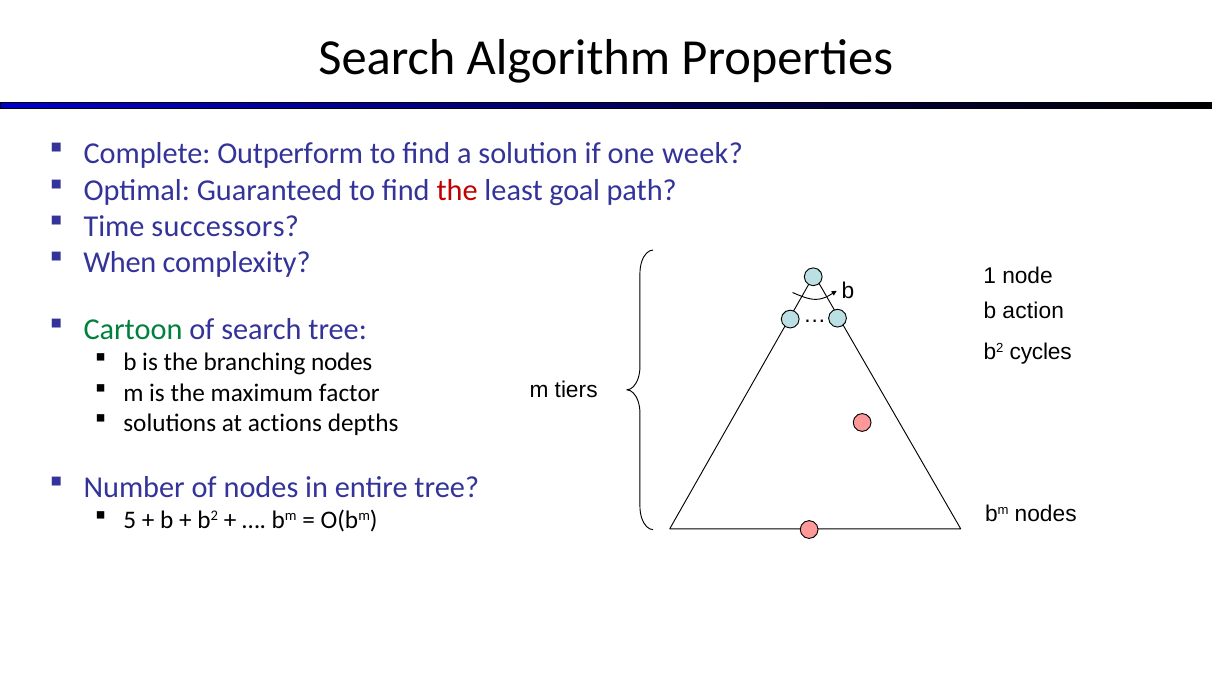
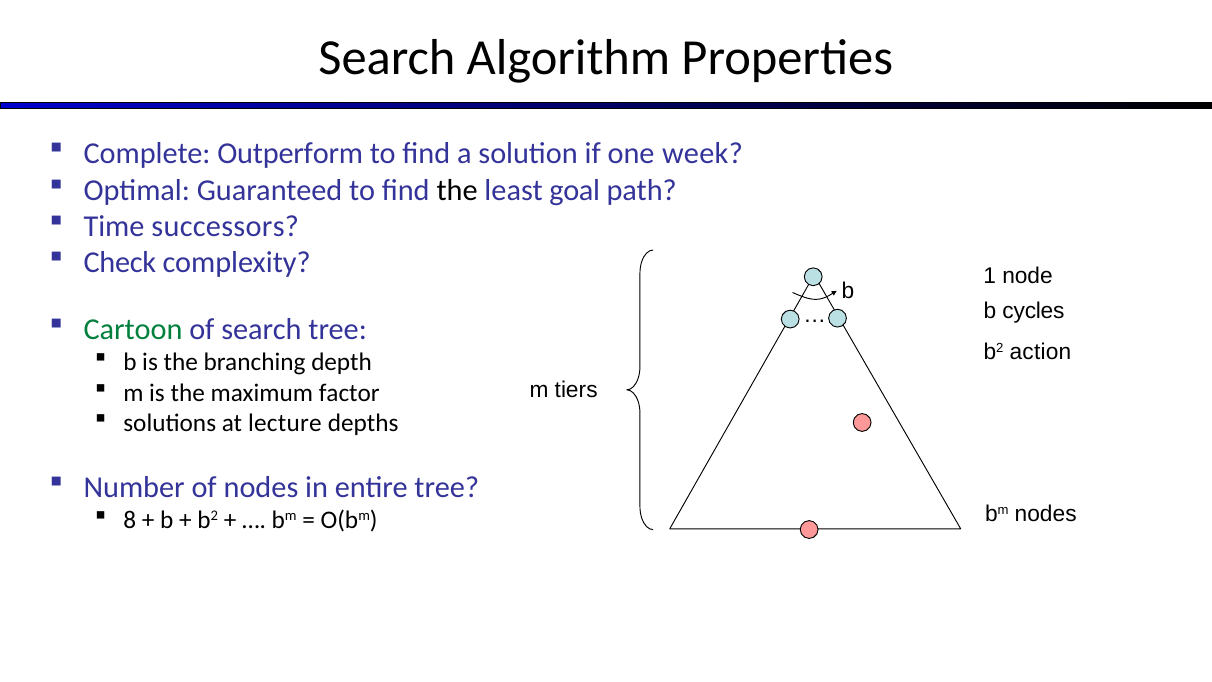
the at (457, 190) colour: red -> black
When: When -> Check
action: action -> cycles
cycles: cycles -> action
branching nodes: nodes -> depth
actions: actions -> lecture
5: 5 -> 8
